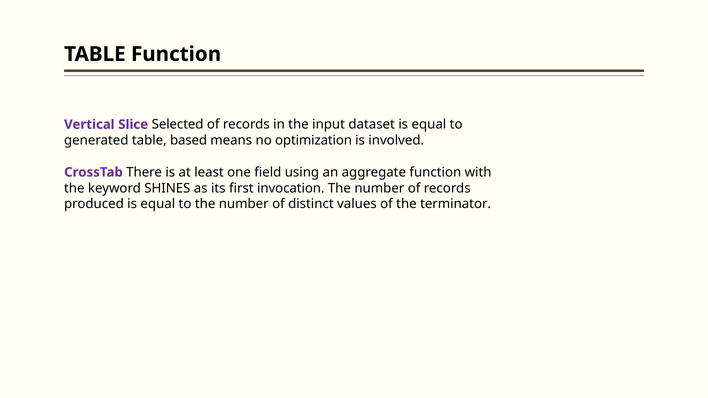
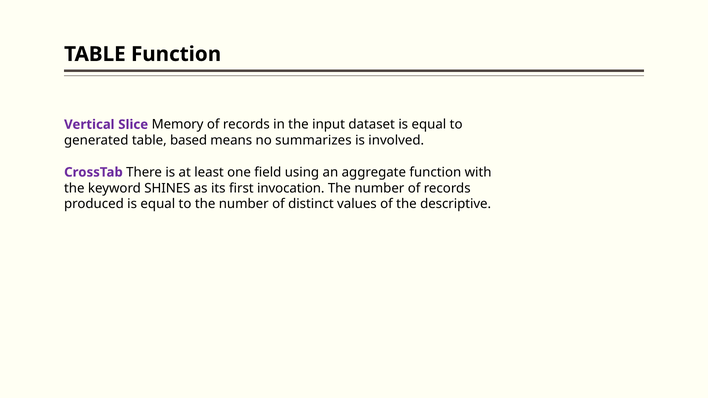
Selected: Selected -> Memory
optimization: optimization -> summarizes
terminator: terminator -> descriptive
